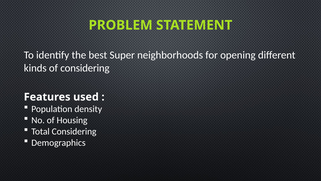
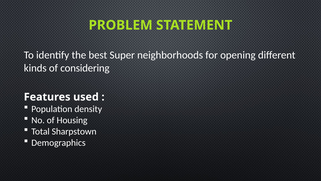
Total Considering: Considering -> Sharpstown
